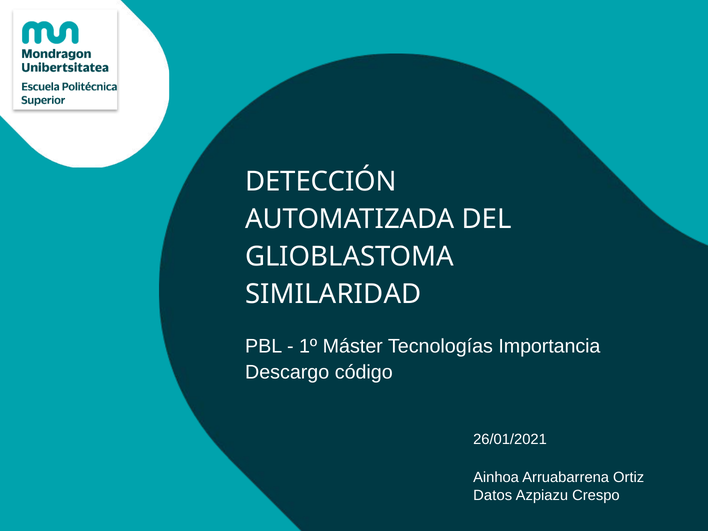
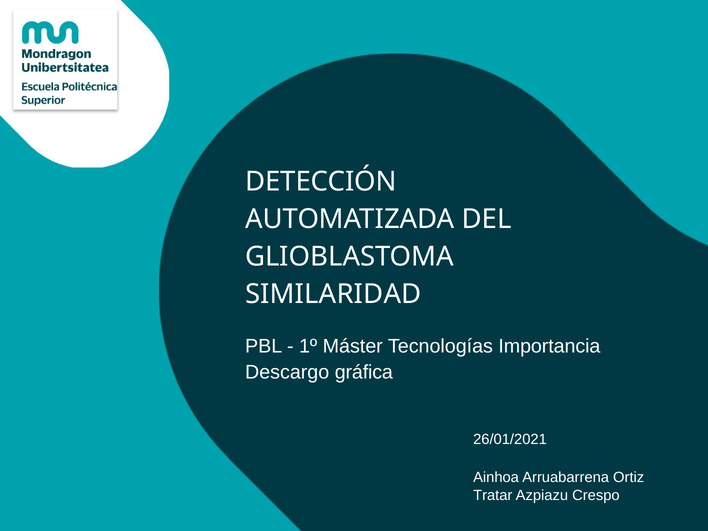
código: código -> gráfica
Datos: Datos -> Tratar
